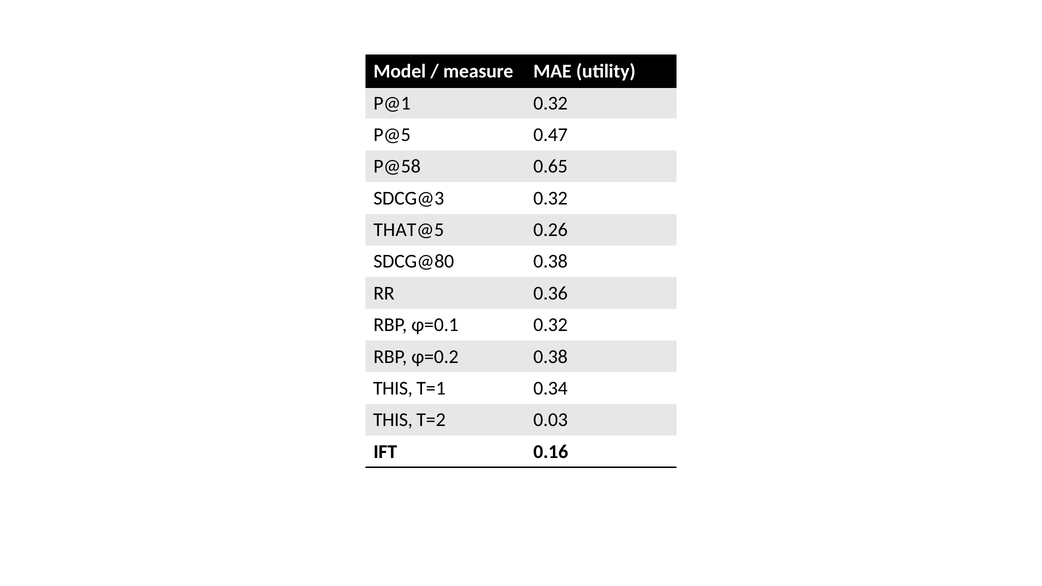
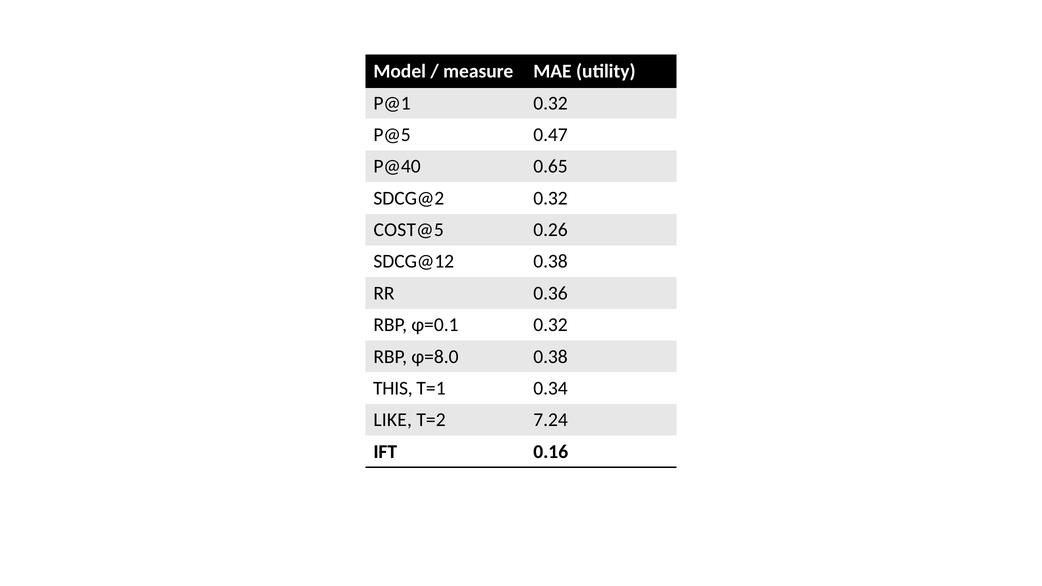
P@58: P@58 -> P@40
SDCG@3: SDCG@3 -> SDCG@2
THAT@5: THAT@5 -> COST@5
SDCG@80: SDCG@80 -> SDCG@12
φ=0.2: φ=0.2 -> φ=8.0
THIS at (393, 420): THIS -> LIKE
0.03: 0.03 -> 7.24
